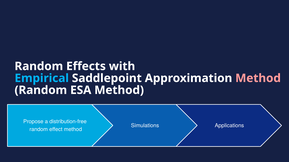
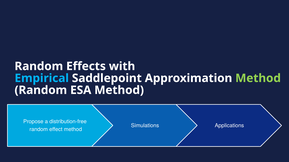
Method at (258, 78) colour: pink -> light green
